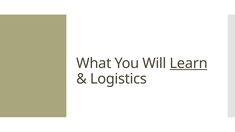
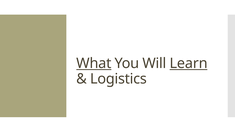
What underline: none -> present
